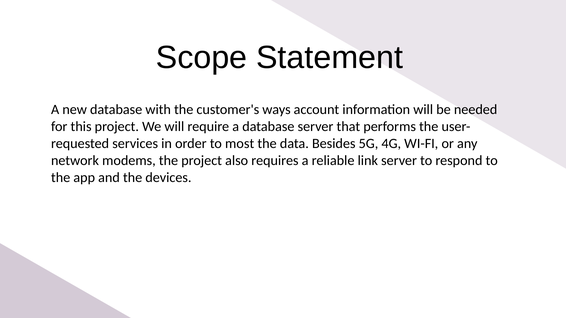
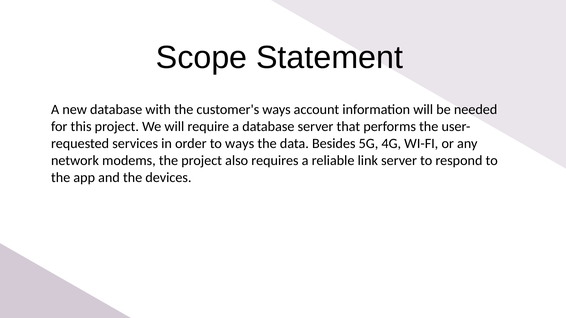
to most: most -> ways
